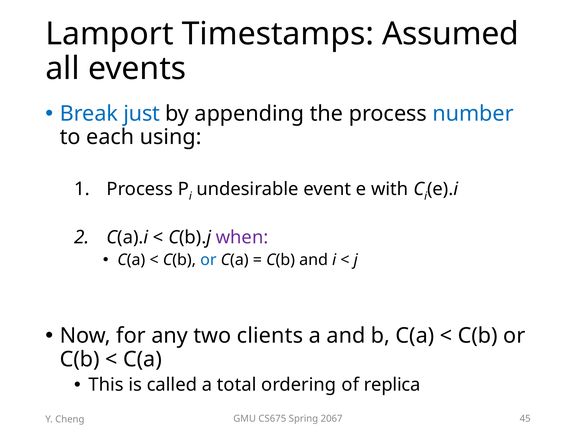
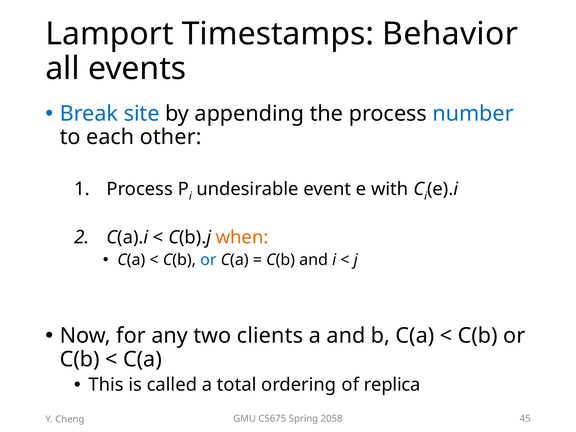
Assumed: Assumed -> Behavior
just: just -> site
using: using -> other
when colour: purple -> orange
2067: 2067 -> 2058
